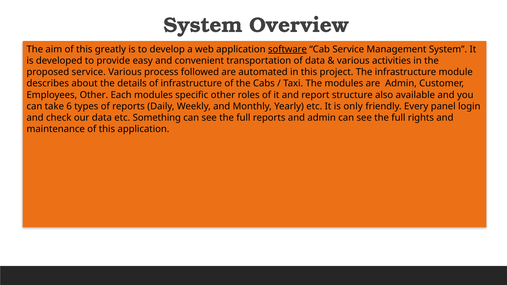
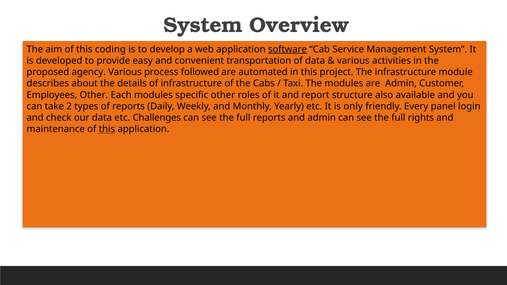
greatly: greatly -> coding
proposed service: service -> agency
6: 6 -> 2
Something: Something -> Challenges
this at (107, 129) underline: none -> present
